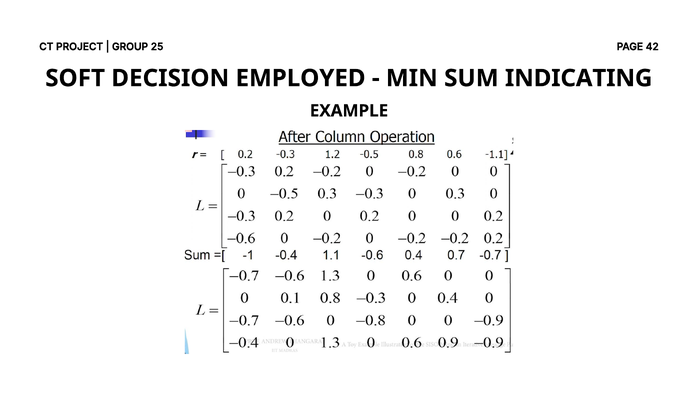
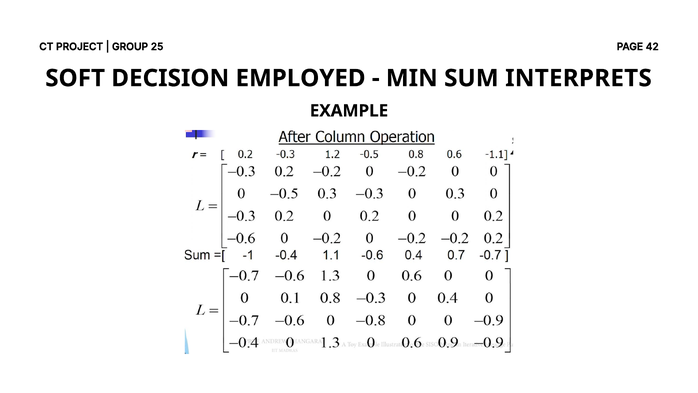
INDICATING: INDICATING -> INTERPRETS
